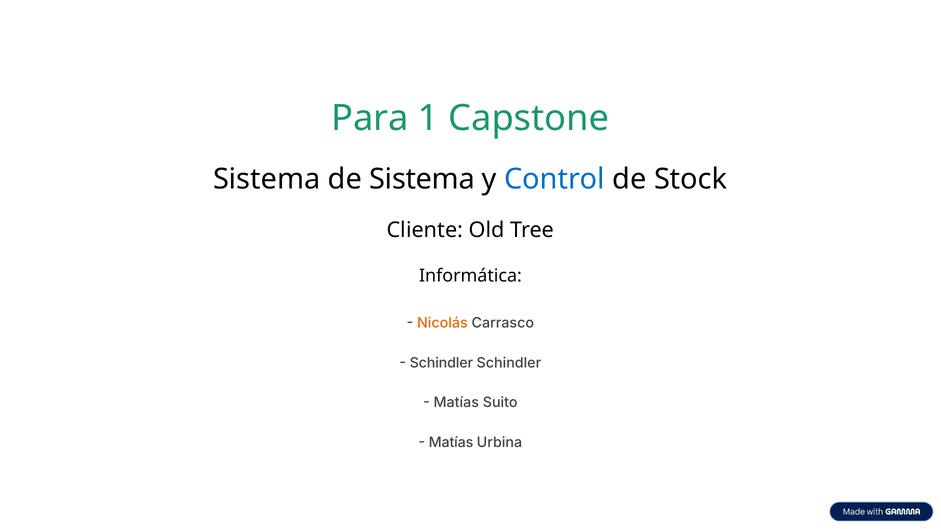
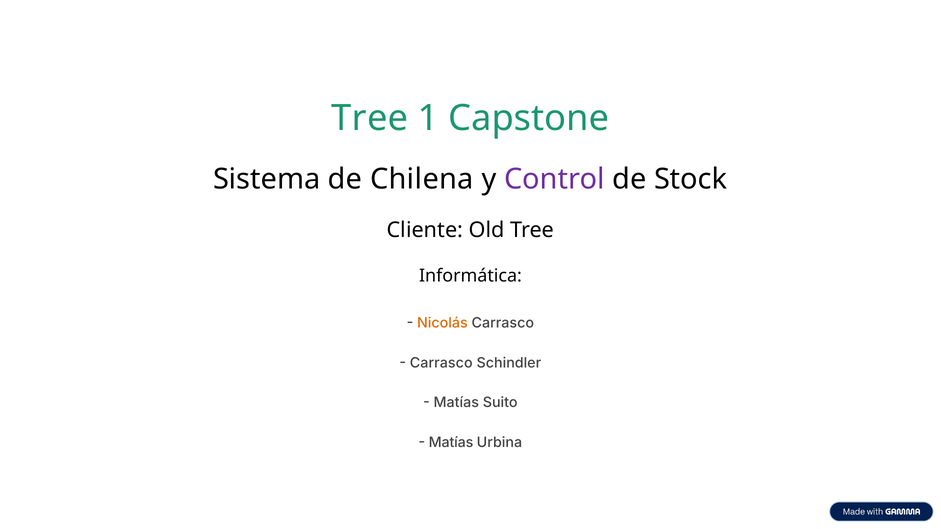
Para at (370, 118): Para -> Tree
de Sistema: Sistema -> Chilena
Control colour: blue -> purple
Schindler at (441, 363): Schindler -> Carrasco
